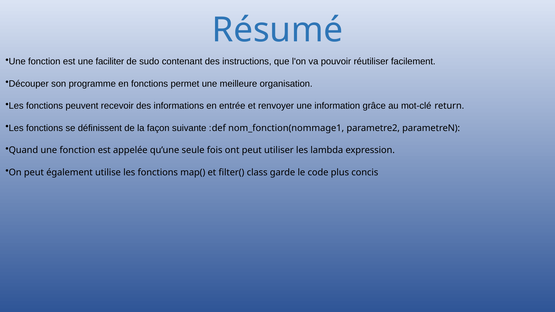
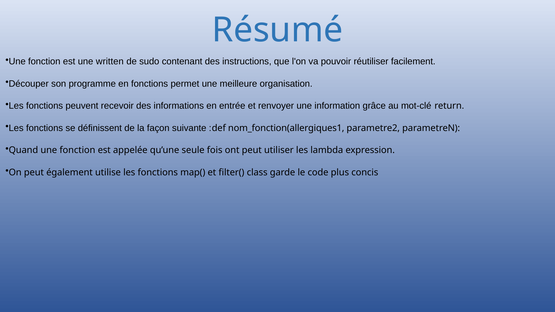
faciliter: faciliter -> written
nom_fonction(nommage1: nom_fonction(nommage1 -> nom_fonction(allergiques1
